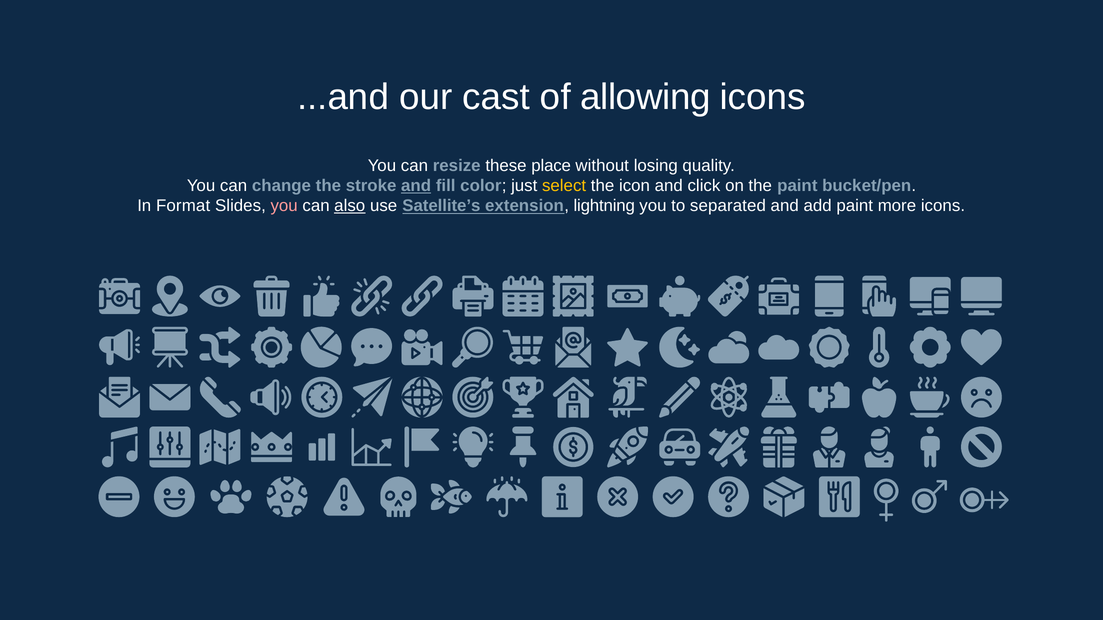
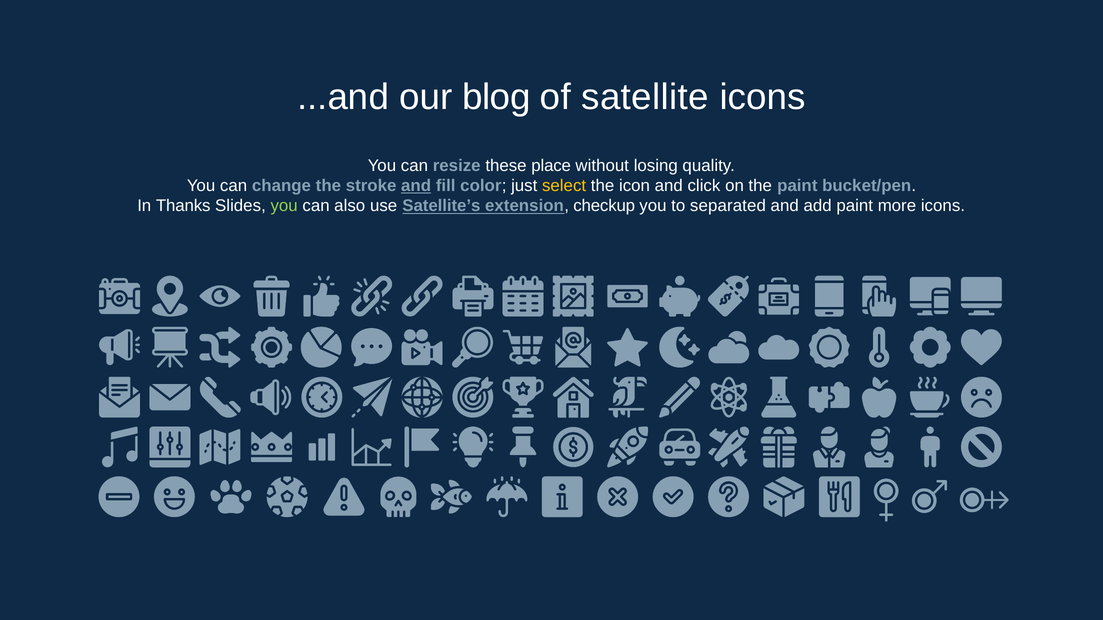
cast: cast -> blog
allowing: allowing -> satellite
Format: Format -> Thanks
you at (284, 206) colour: pink -> light green
also underline: present -> none
lightning: lightning -> checkup
